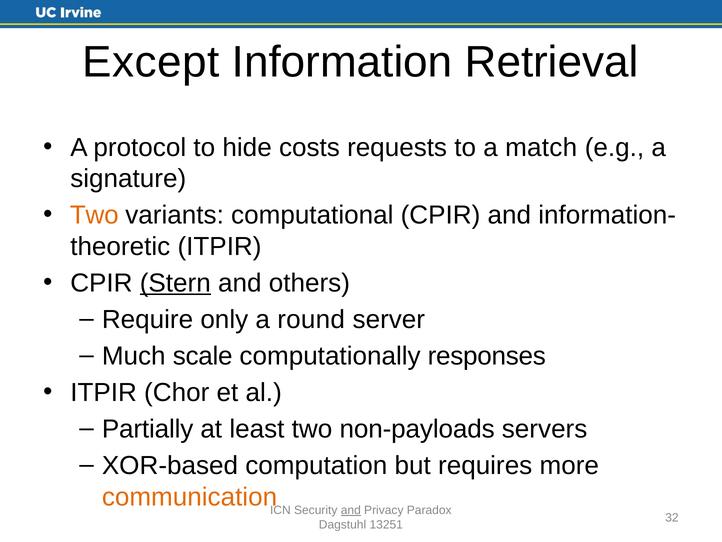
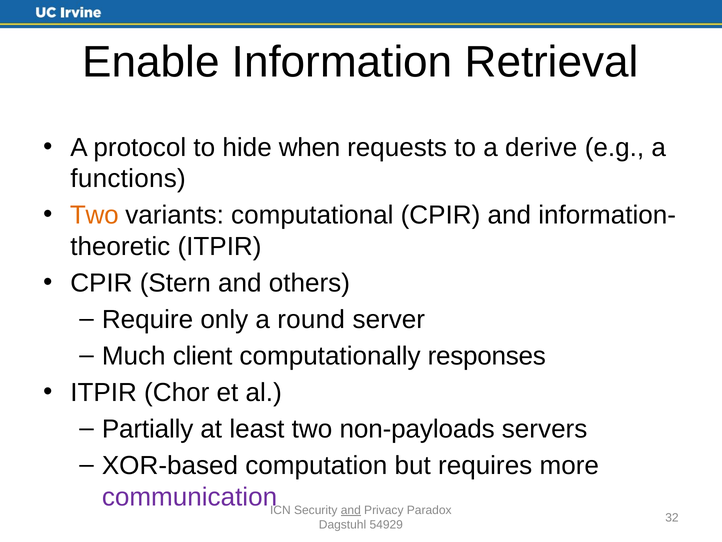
Except: Except -> Enable
costs: costs -> when
match: match -> derive
signature: signature -> functions
Stern underline: present -> none
scale: scale -> client
communication colour: orange -> purple
13251: 13251 -> 54929
